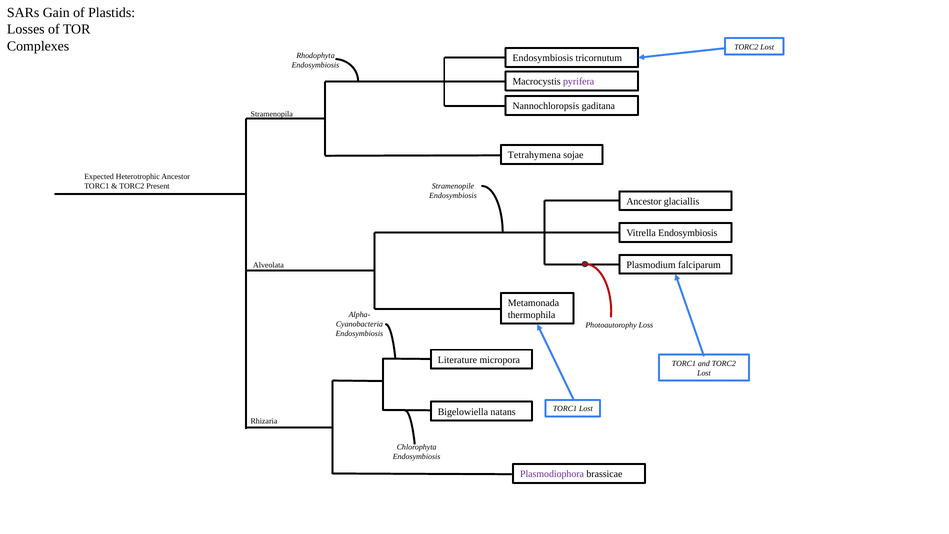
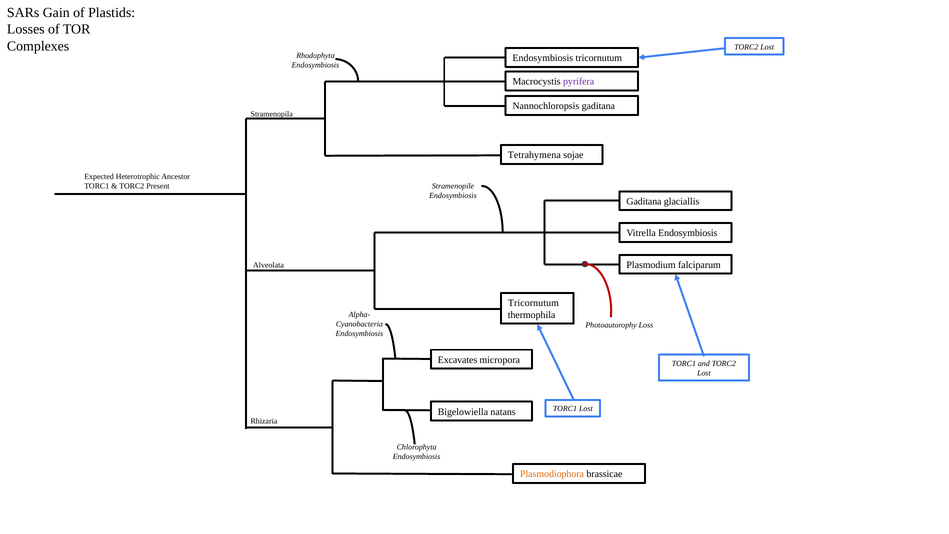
Ancestor at (644, 201): Ancestor -> Gaditana
Metamonada at (533, 303): Metamonada -> Tricornutum
Literature: Literature -> Excavates
Plasmodiophora colour: purple -> orange
